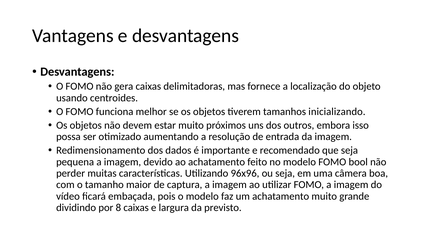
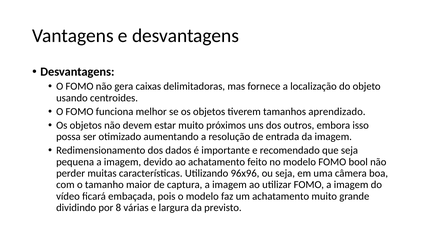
inicializando: inicializando -> aprendizado
8 caixas: caixas -> várias
